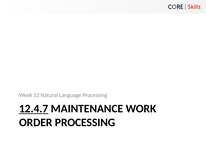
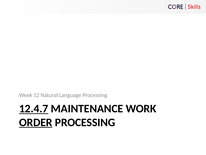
ORDER underline: none -> present
